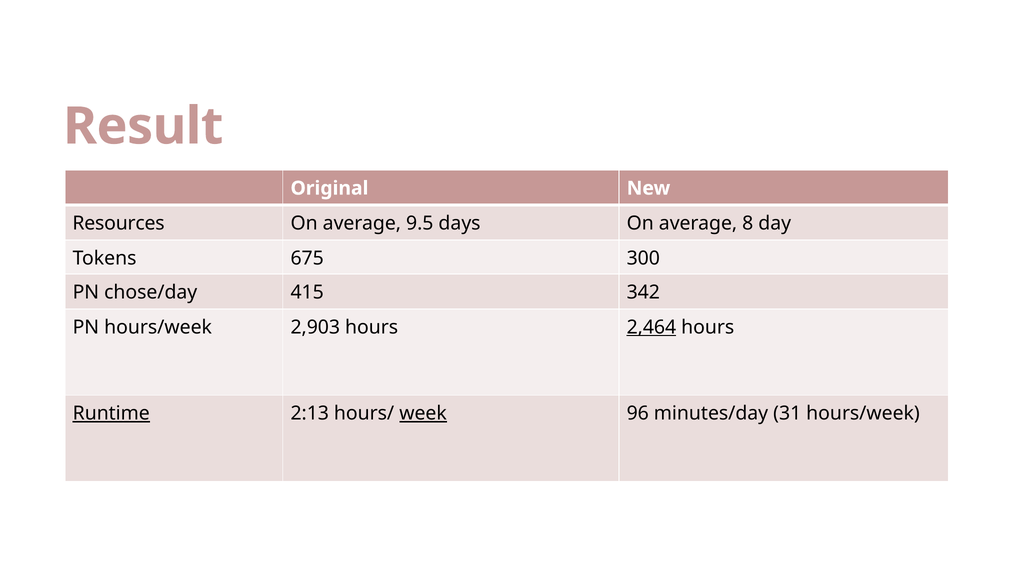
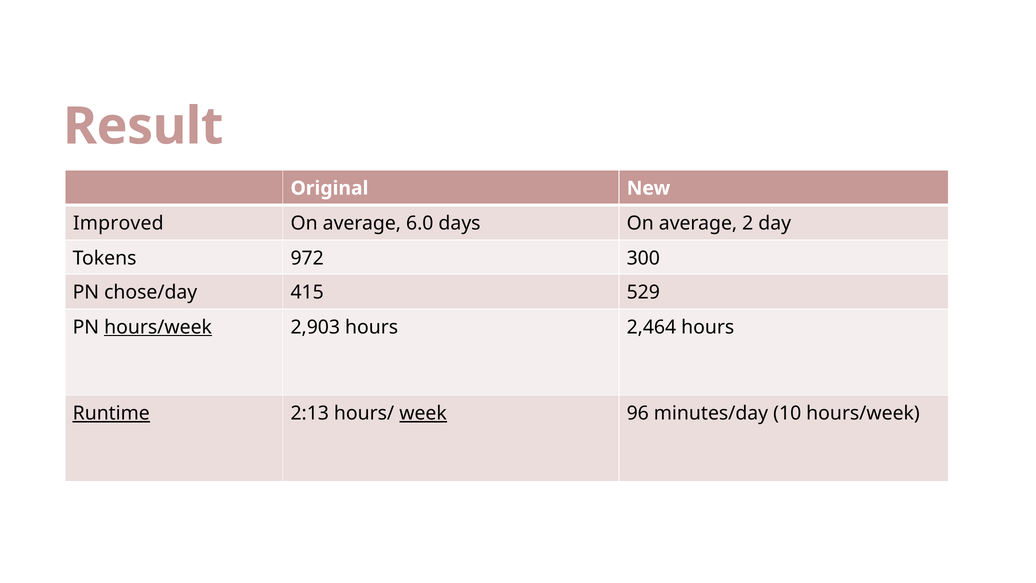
Resources: Resources -> Improved
9.5: 9.5 -> 6.0
8: 8 -> 2
675: 675 -> 972
342: 342 -> 529
hours/week at (158, 327) underline: none -> present
2,464 underline: present -> none
31: 31 -> 10
